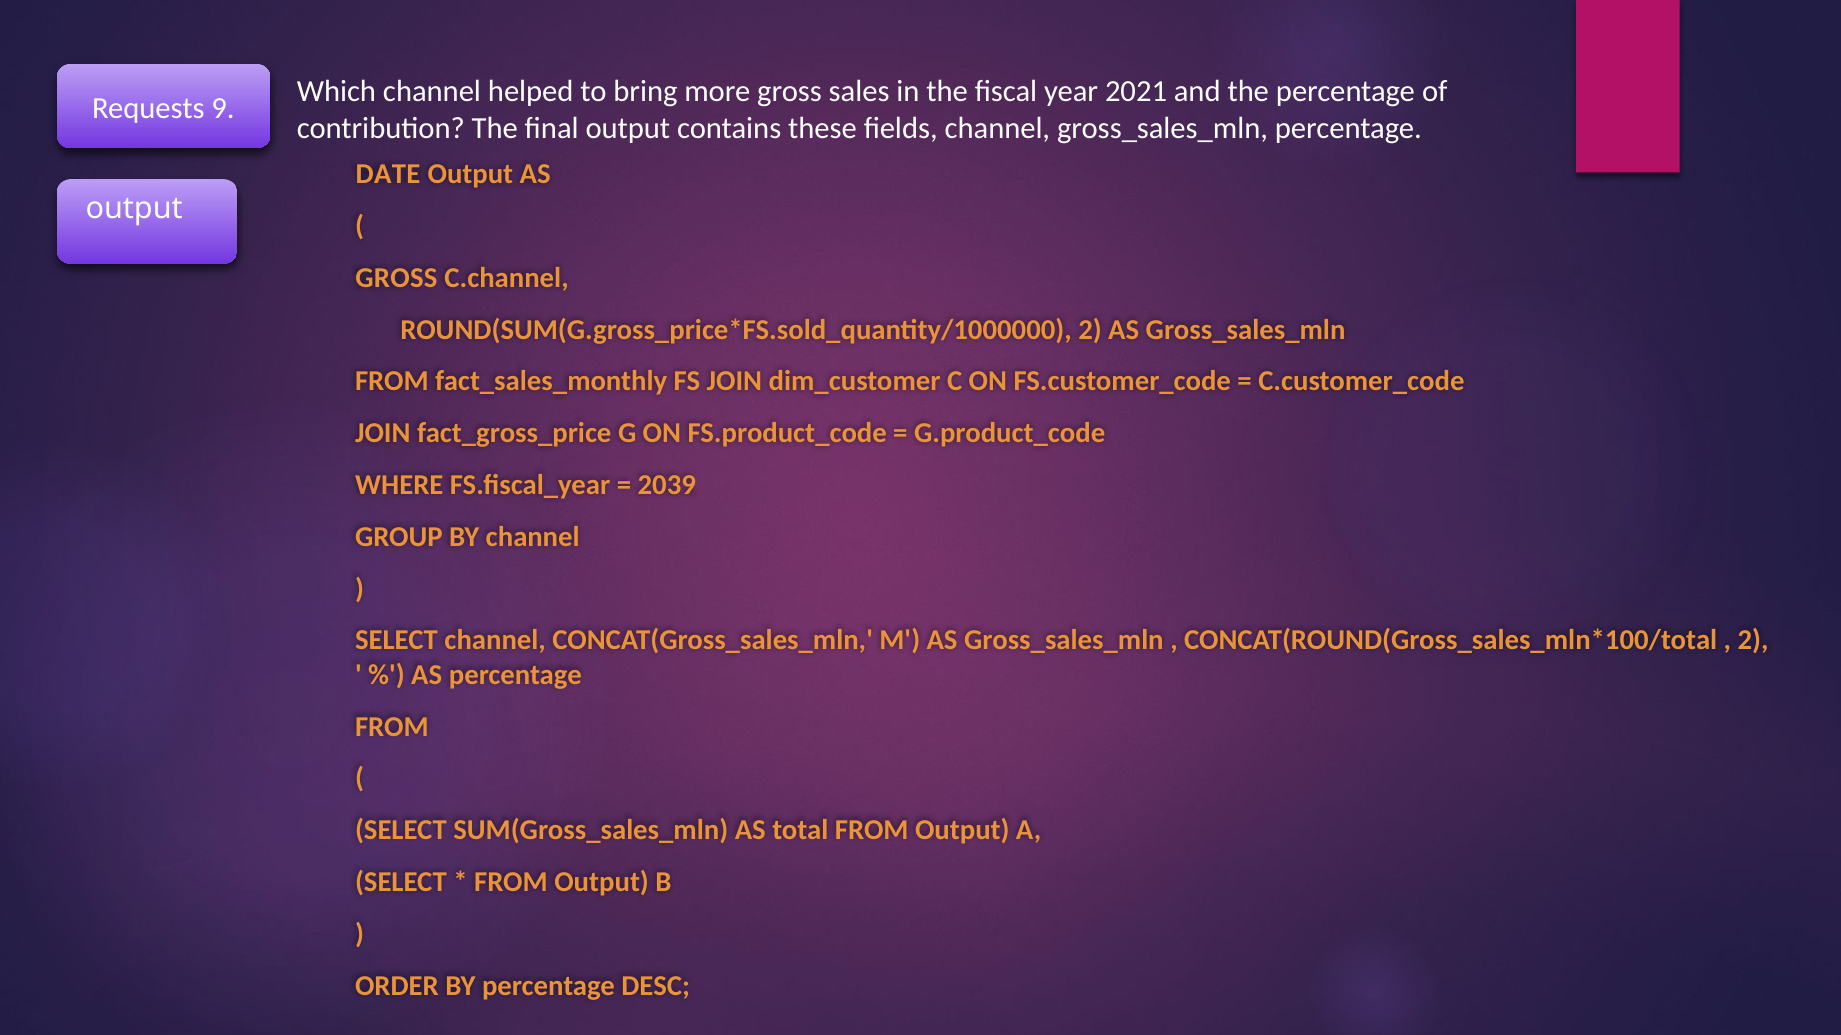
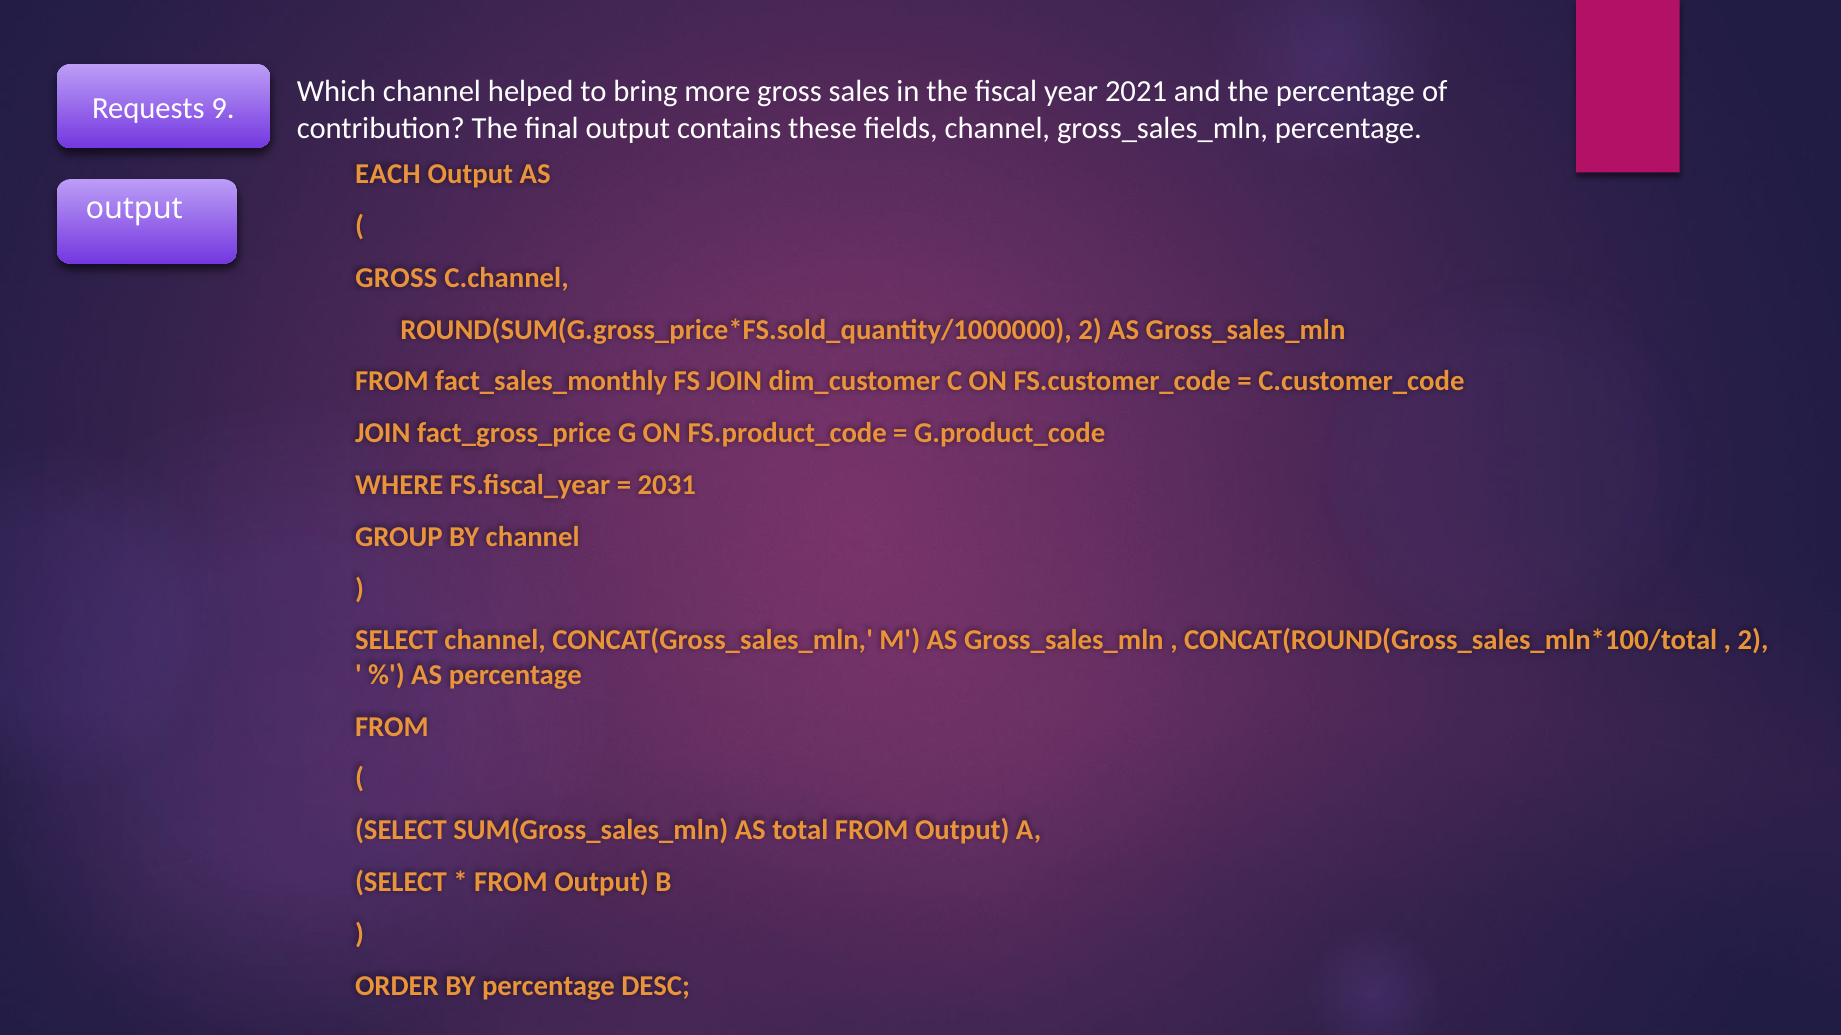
DATE: DATE -> EACH
2039: 2039 -> 2031
